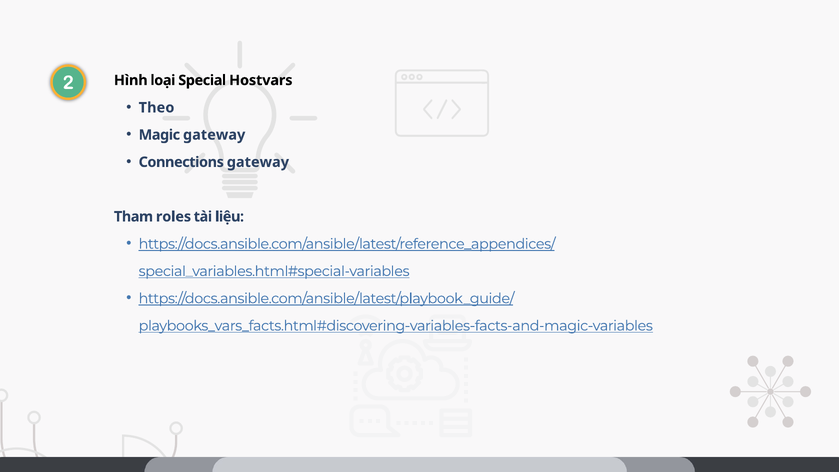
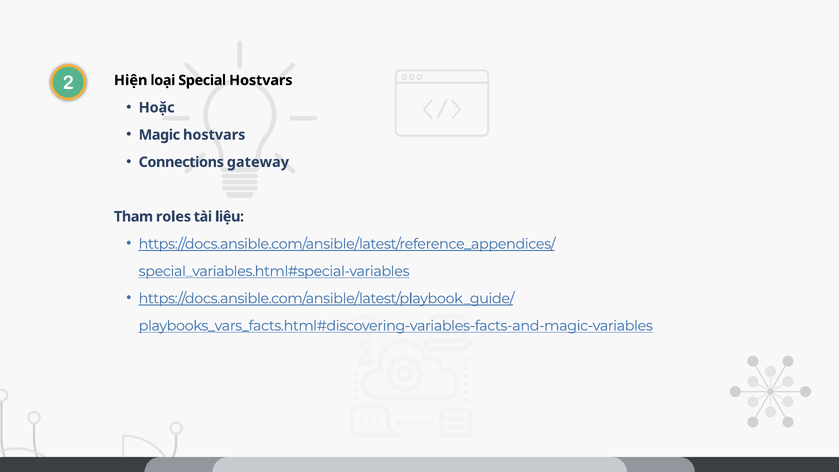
Hình: Hình -> Hiện
Theo: Theo -> Hoặc
Magic gateway: gateway -> hostvars
